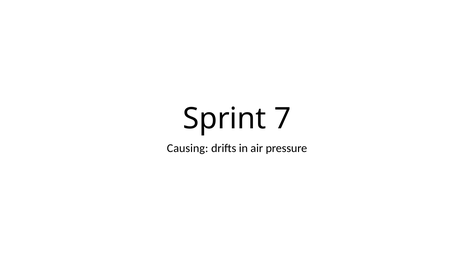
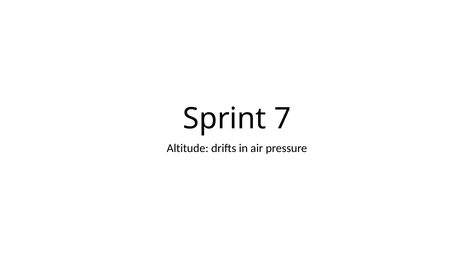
Causing: Causing -> Altitude
